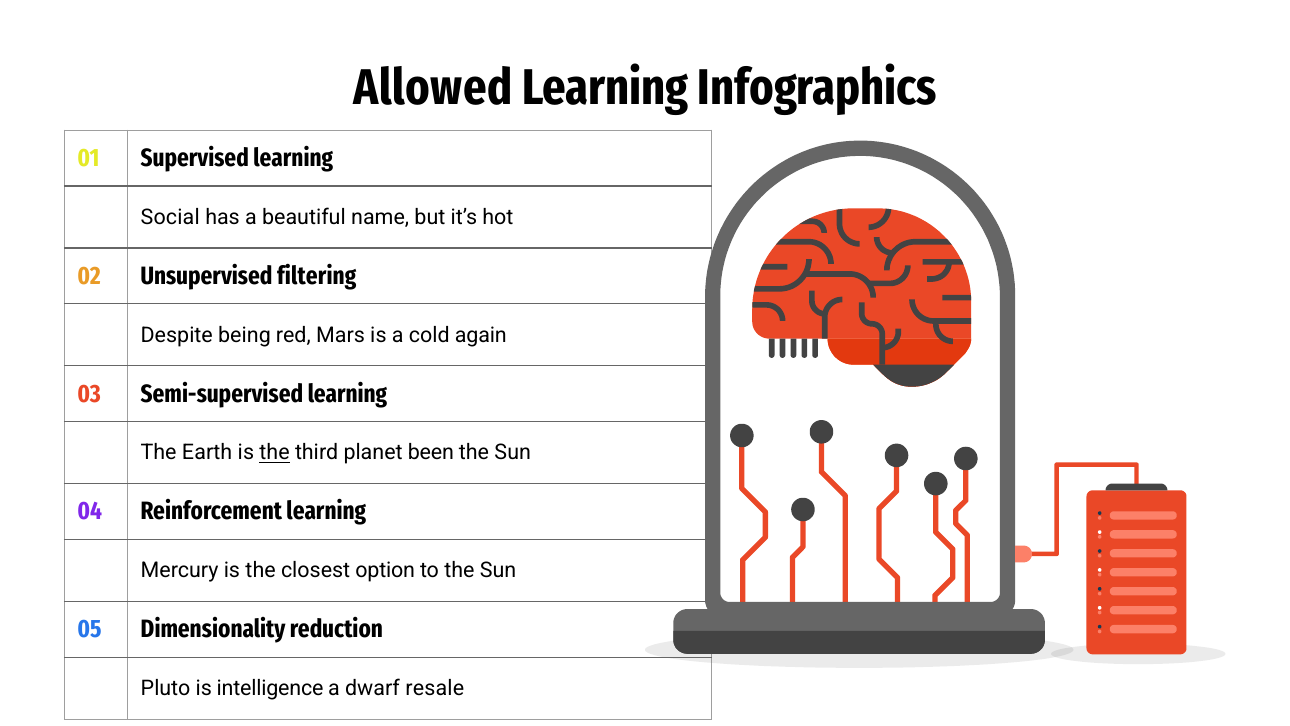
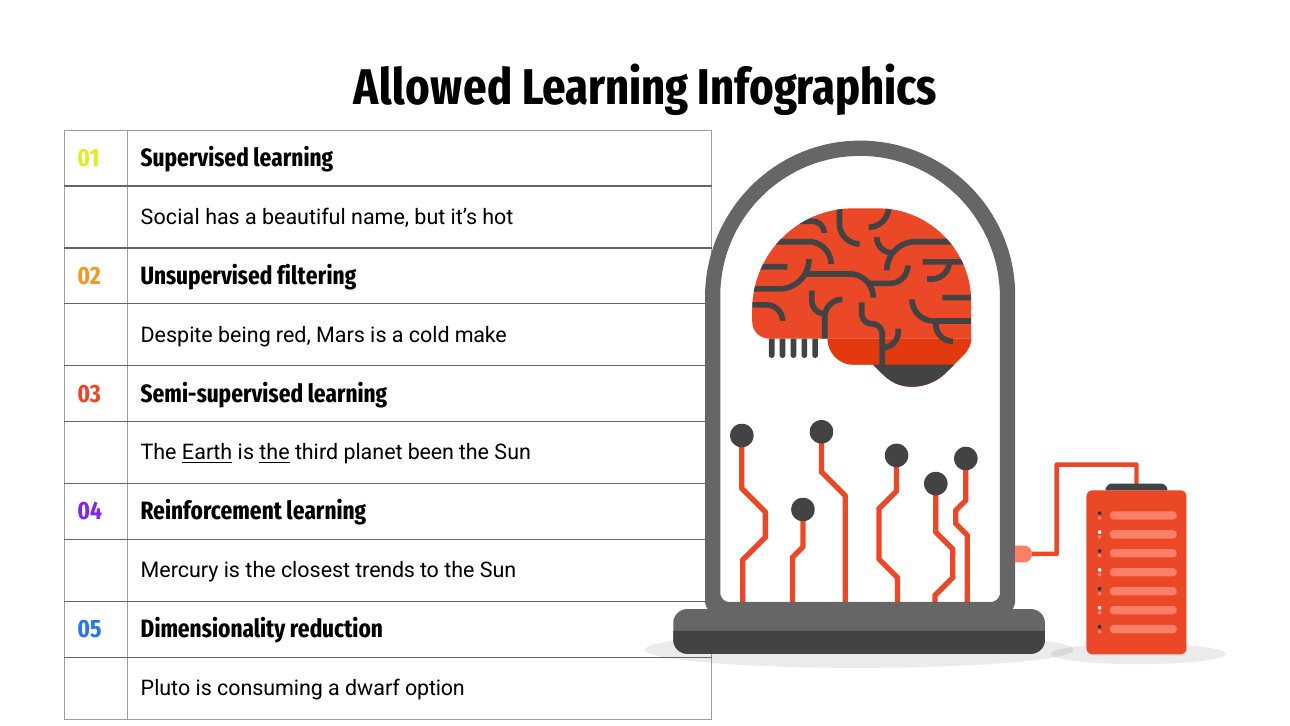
again: again -> make
Earth underline: none -> present
option: option -> trends
intelligence: intelligence -> consuming
resale: resale -> option
